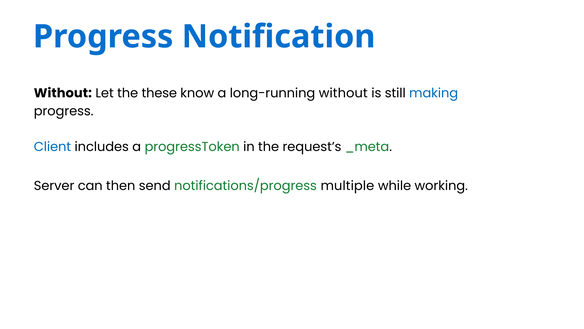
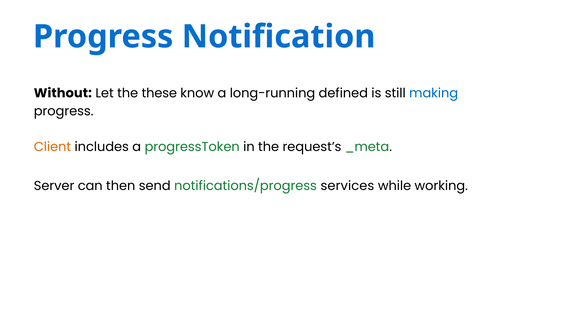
long-running without: without -> defined
Client colour: blue -> orange
multiple: multiple -> services
